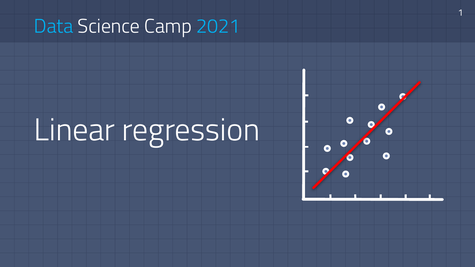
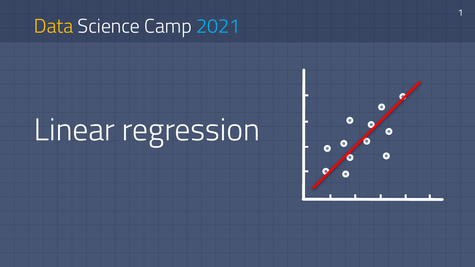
Data colour: light blue -> yellow
